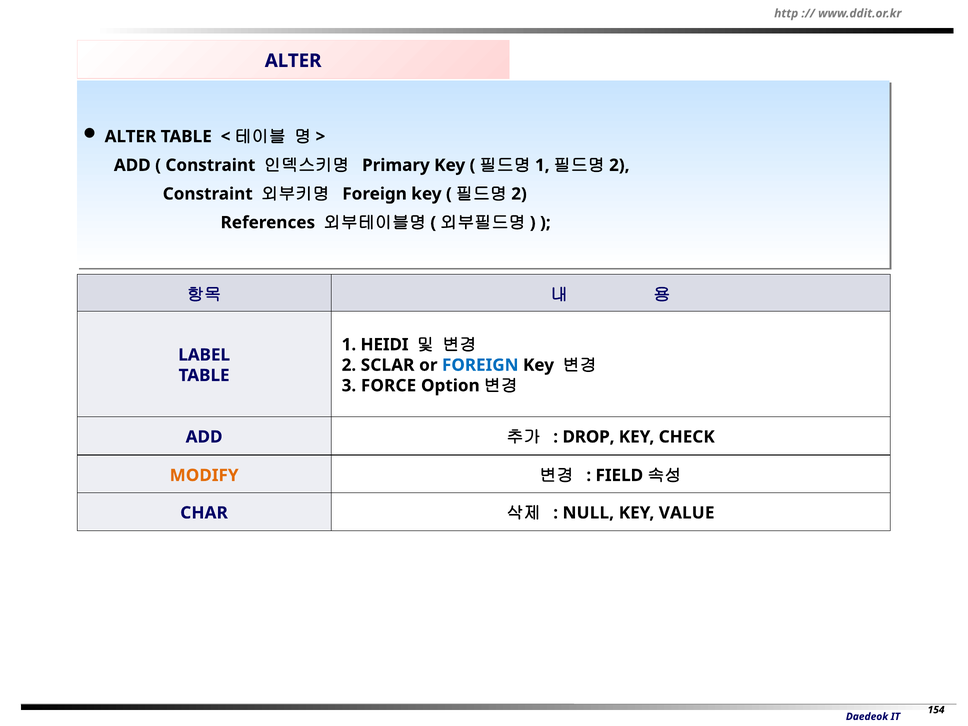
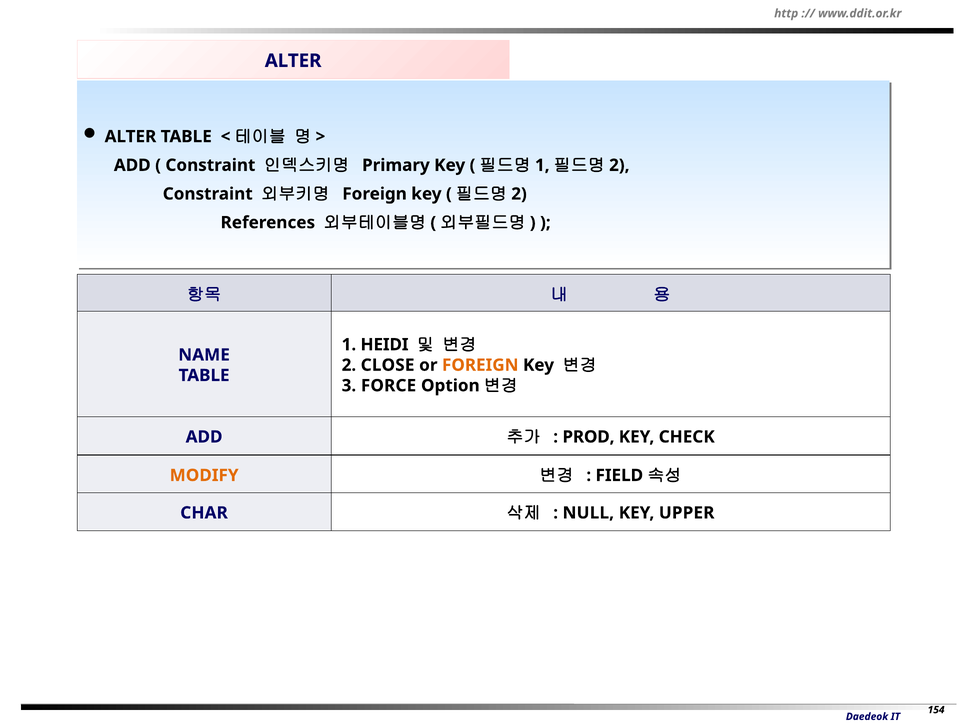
LABEL: LABEL -> NAME
SCLAR: SCLAR -> CLOSE
FOREIGN at (480, 365) colour: blue -> orange
DROP: DROP -> PROD
VALUE: VALUE -> UPPER
